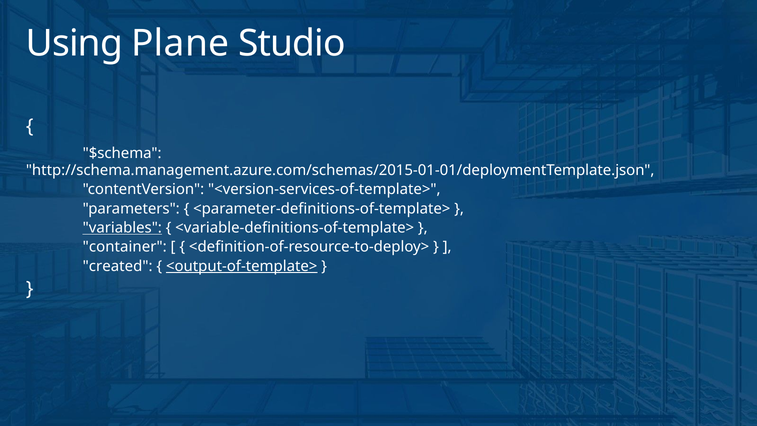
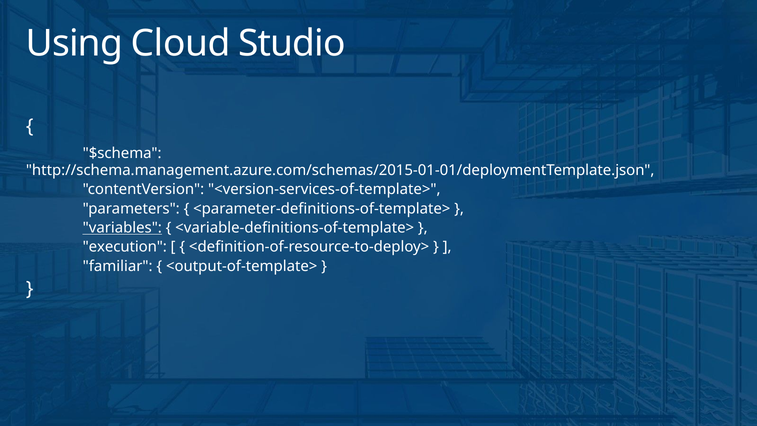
Plane: Plane -> Cloud
container: container -> execution
created: created -> familiar
<output-of-template> underline: present -> none
